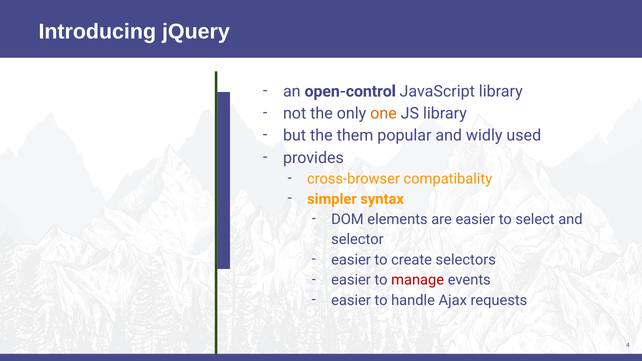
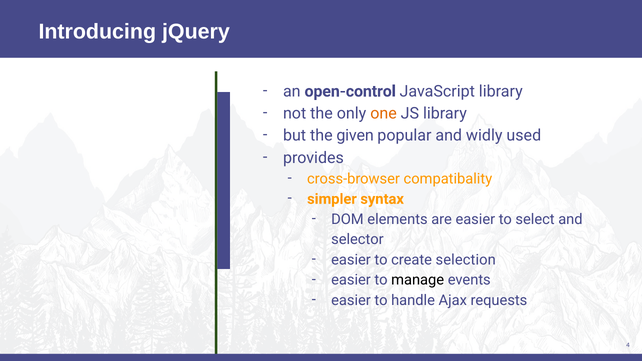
them: them -> given
selectors: selectors -> selection
manage colour: red -> black
